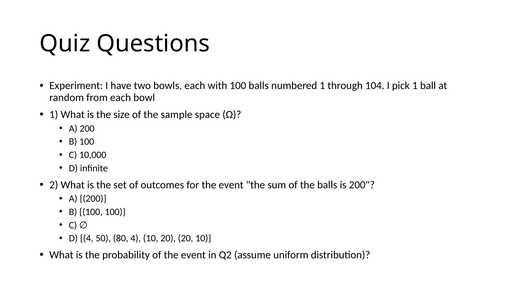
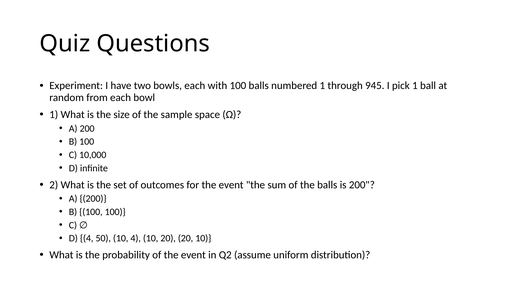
104: 104 -> 945
50 80: 80 -> 10
